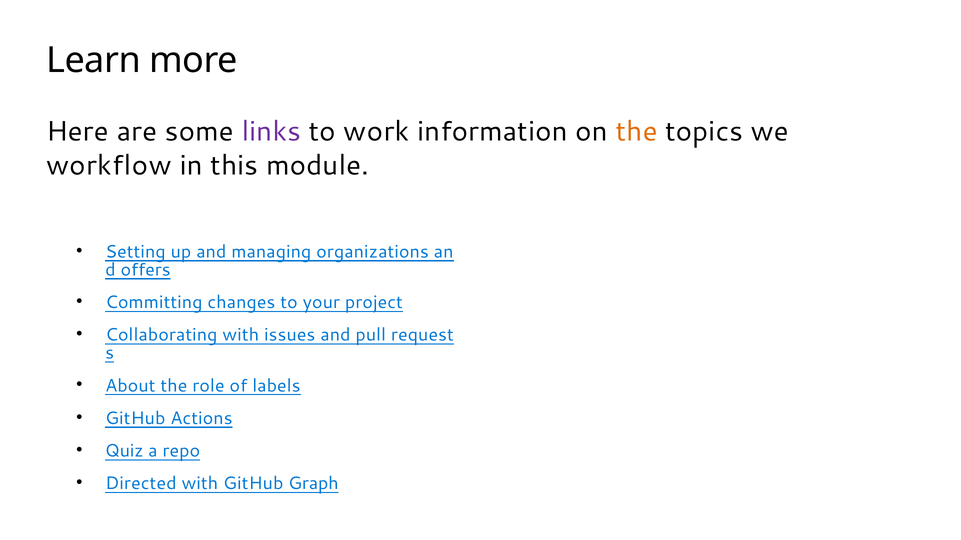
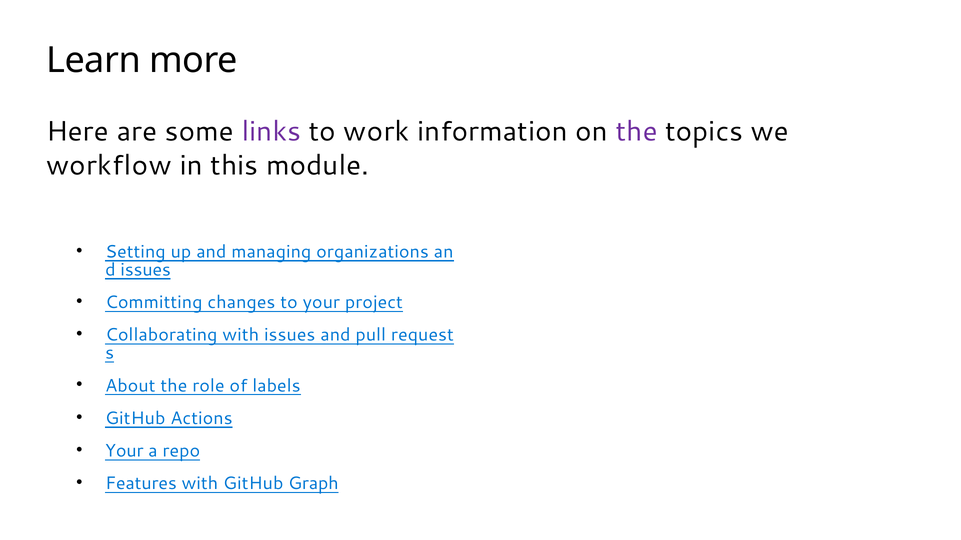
the at (637, 132) colour: orange -> purple
offers at (146, 270): offers -> issues
Quiz at (124, 451): Quiz -> Your
Directed: Directed -> Features
